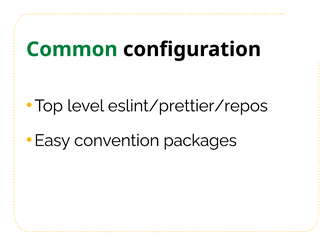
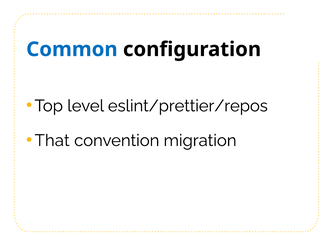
Common colour: green -> blue
Easy: Easy -> That
packages: packages -> migration
